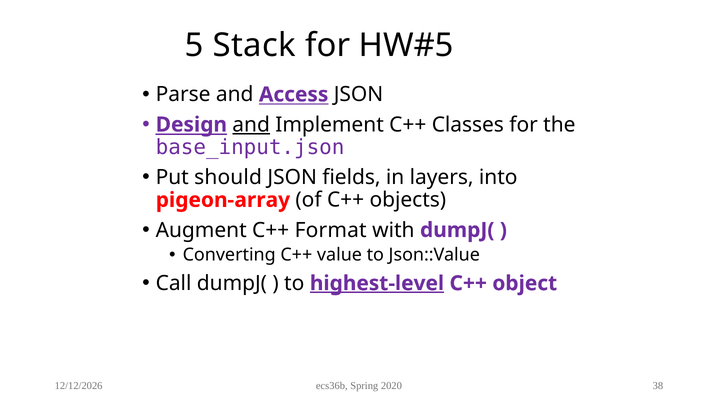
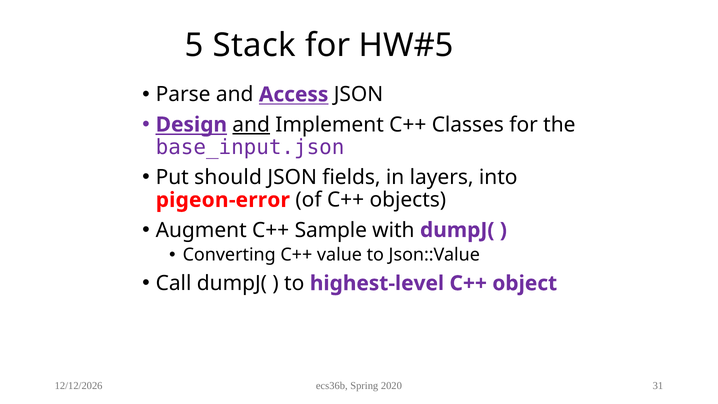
pigeon-array: pigeon-array -> pigeon-error
Format: Format -> Sample
highest-level underline: present -> none
38: 38 -> 31
